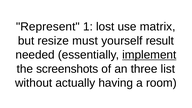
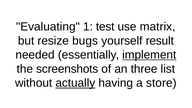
Represent: Represent -> Evaluating
lost: lost -> test
must: must -> bugs
actually underline: none -> present
room: room -> store
